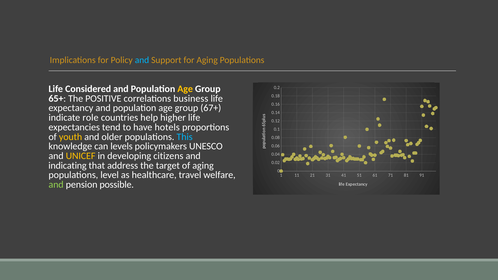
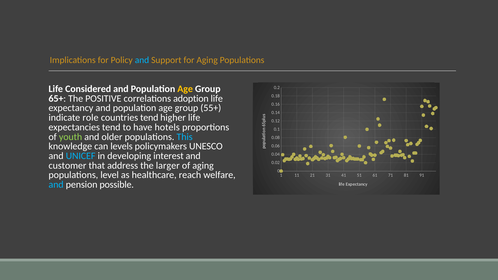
business: business -> adoption
67+: 67+ -> 55+
countries help: help -> tend
youth colour: yellow -> light green
UNICEF colour: yellow -> light blue
citizens: citizens -> interest
indicating: indicating -> customer
target: target -> larger
travel: travel -> reach
and at (56, 185) colour: light green -> light blue
